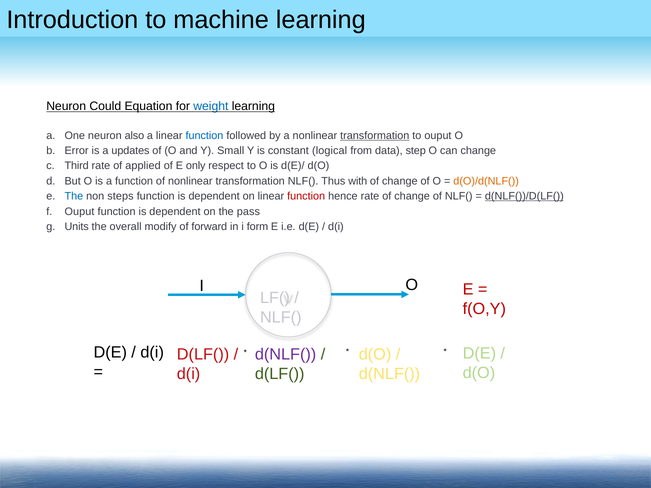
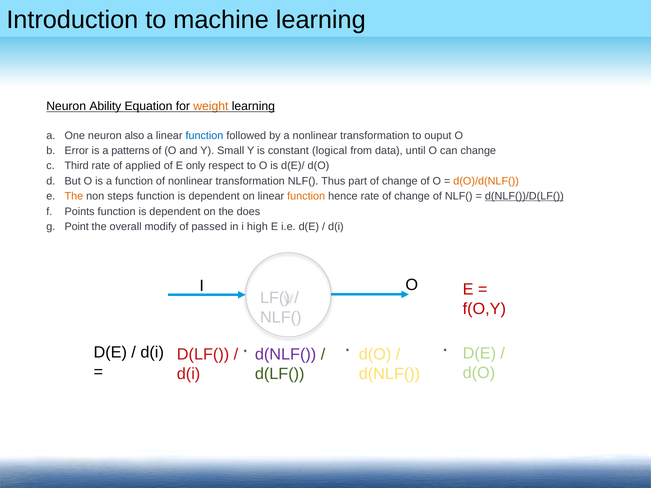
Could: Could -> Ability
weight colour: blue -> orange
transformation at (375, 136) underline: present -> none
updates: updates -> patterns
step: step -> until
with: with -> part
The at (74, 196) colour: blue -> orange
function at (306, 196) colour: red -> orange
Ouput at (80, 212): Ouput -> Points
pass: pass -> does
Units: Units -> Point
forward: forward -> passed
form: form -> high
